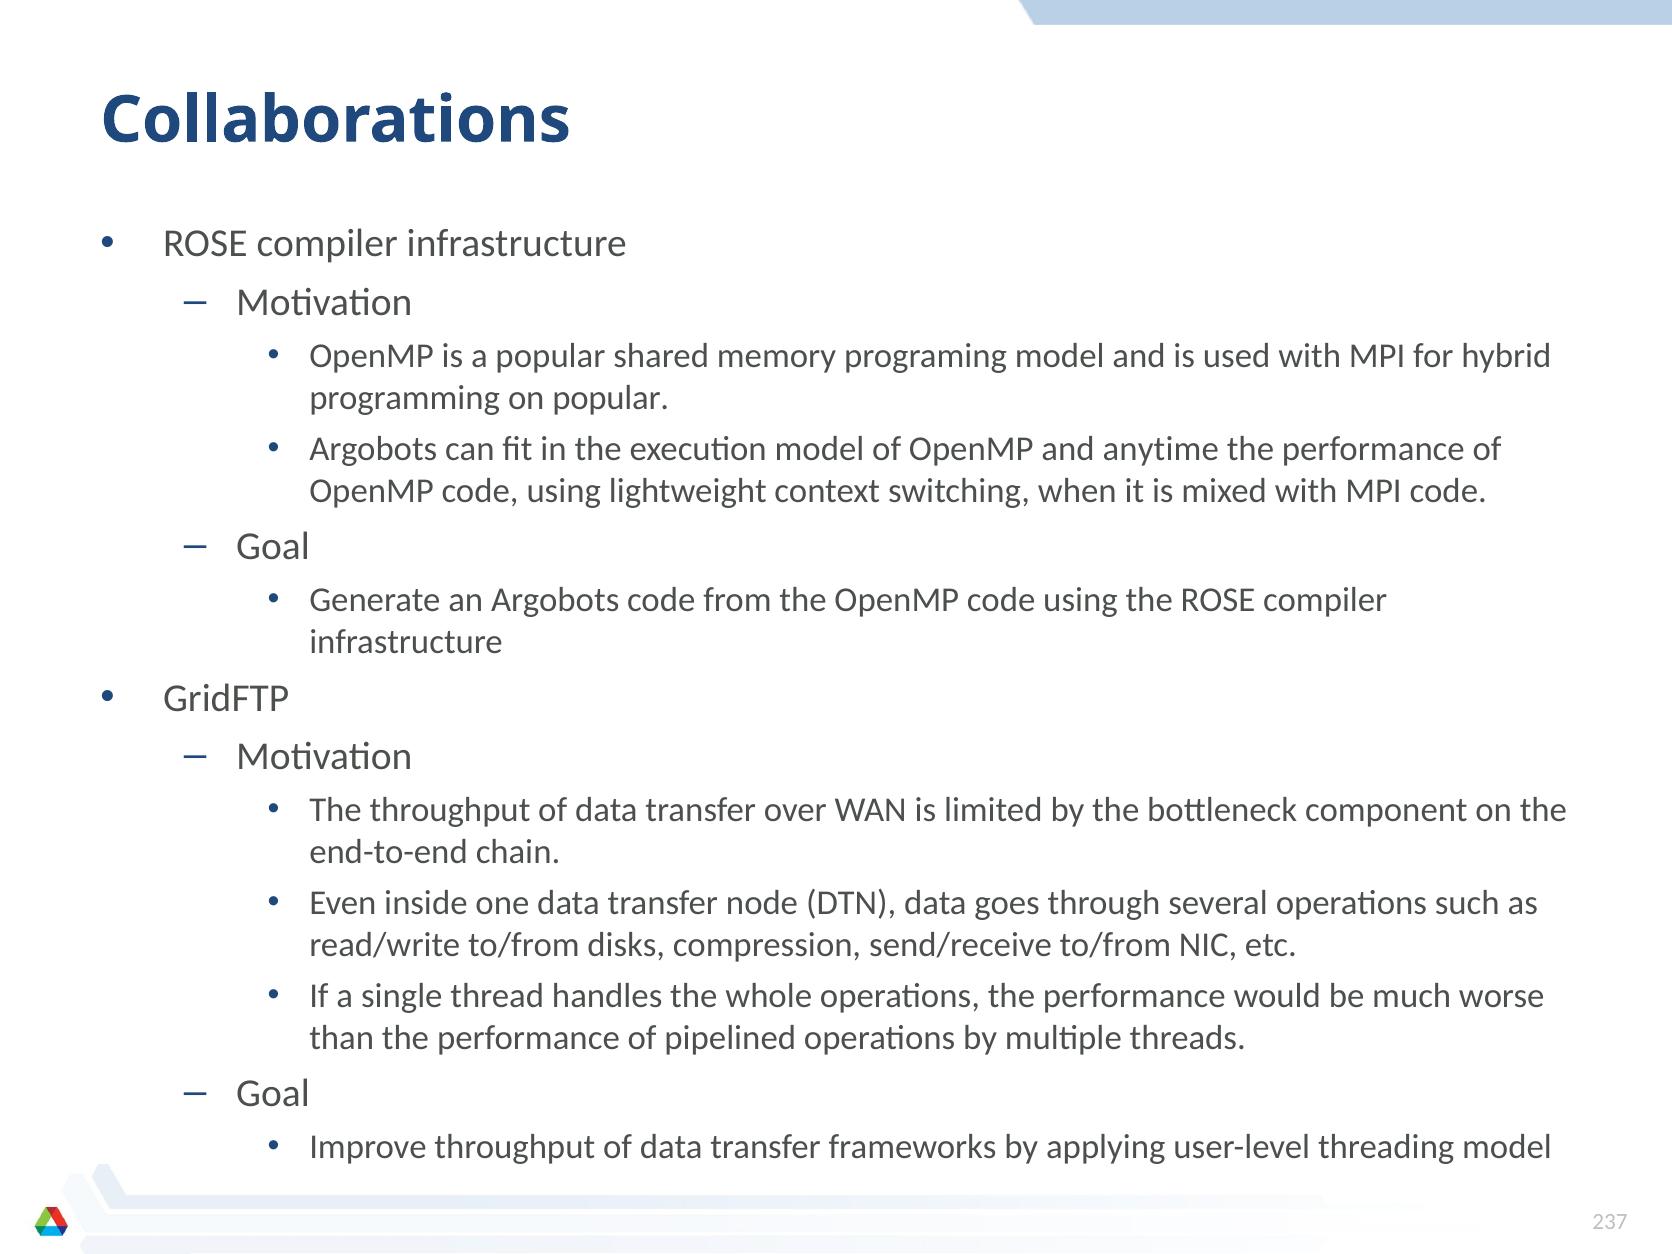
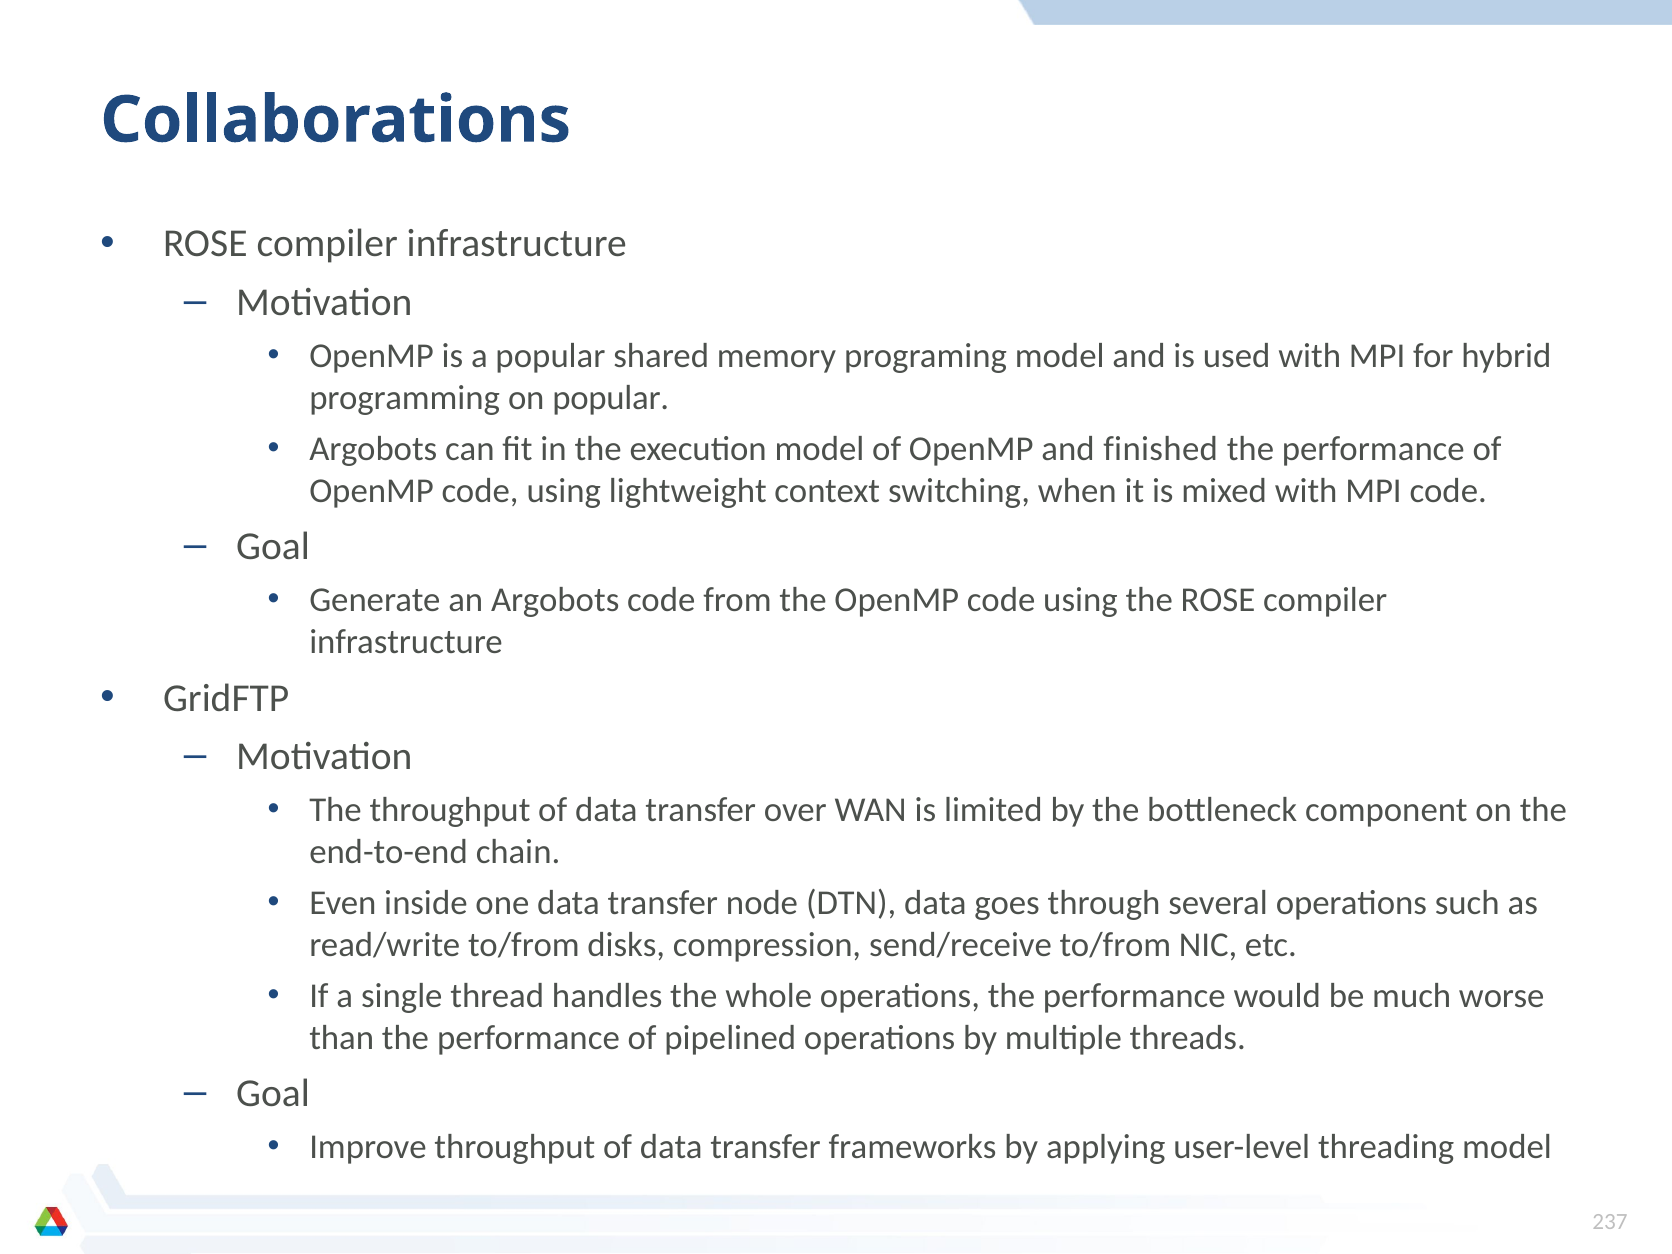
anytime: anytime -> finished
